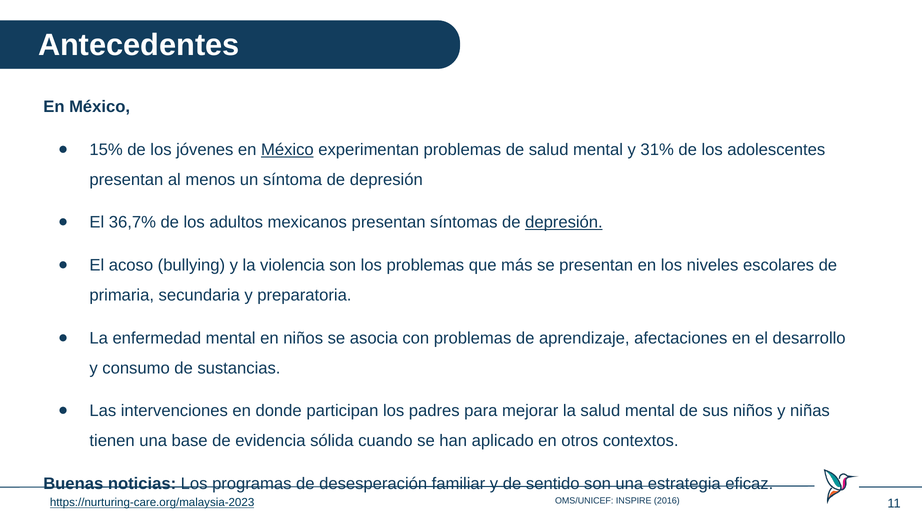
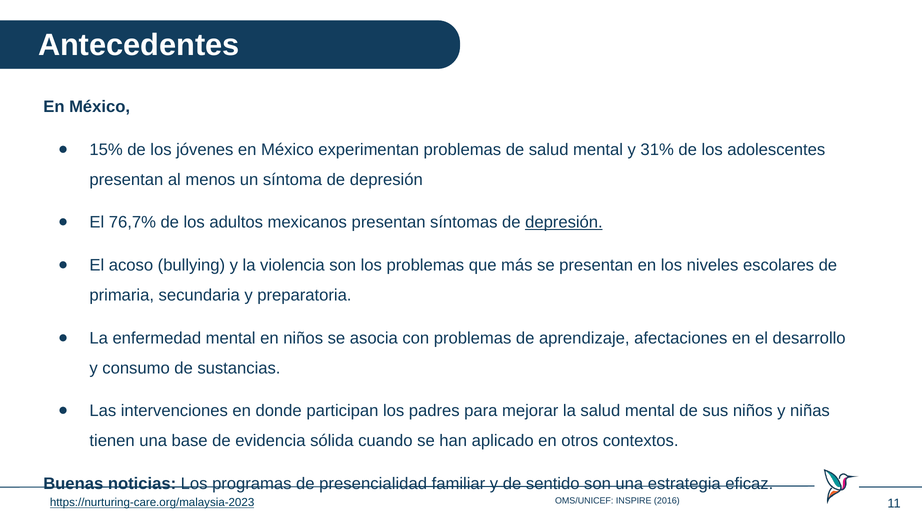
México at (287, 149) underline: present -> none
36,7%: 36,7% -> 76,7%
desesperación: desesperación -> presencialidad
